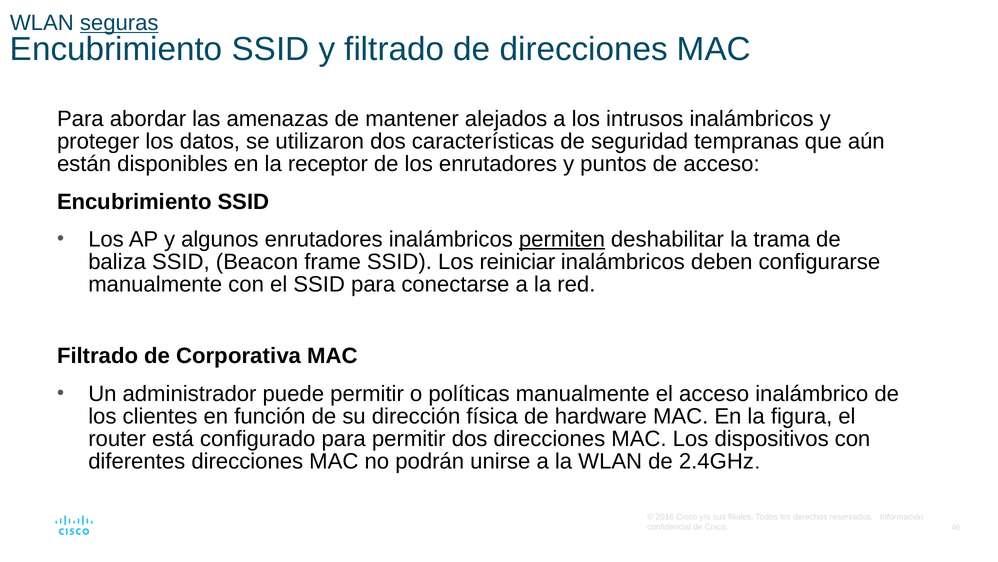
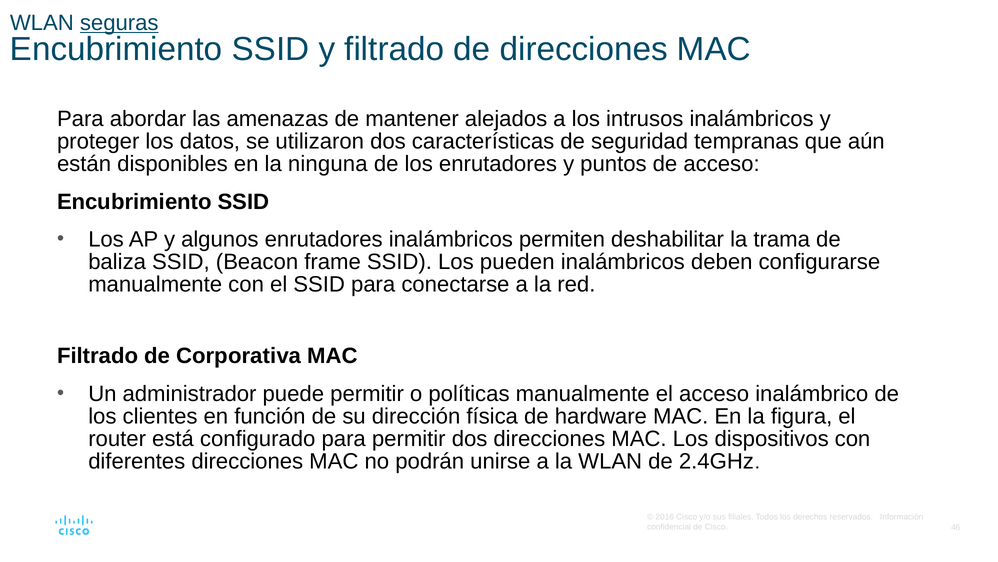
receptor: receptor -> ninguna
permiten underline: present -> none
reiniciar: reiniciar -> pueden
